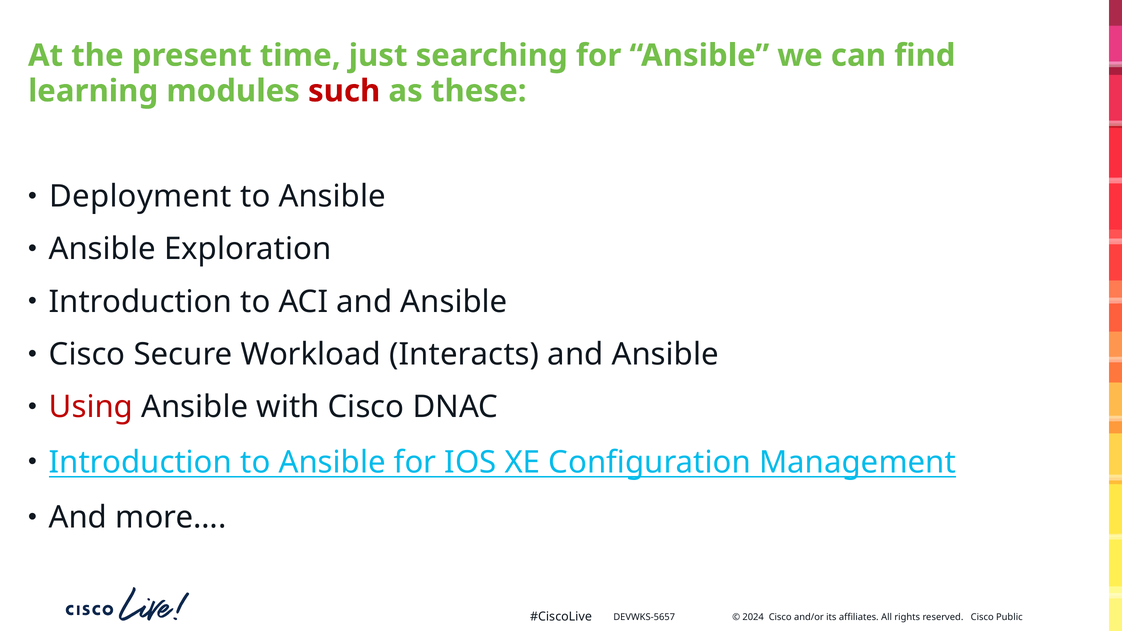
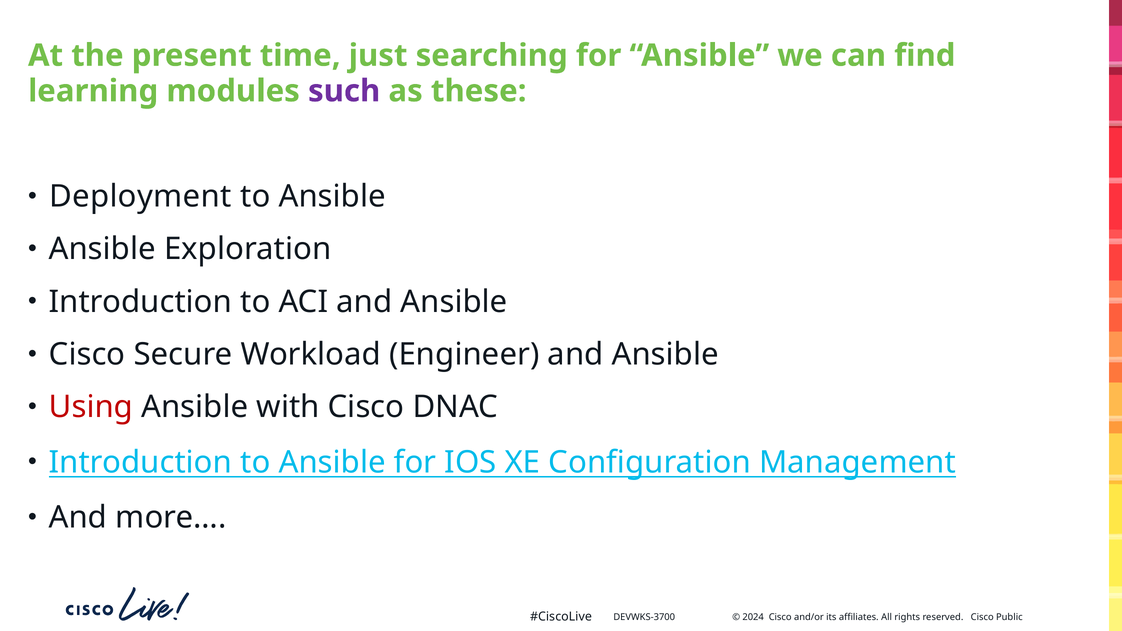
such colour: red -> purple
Interacts: Interacts -> Engineer
DEVWKS-5657: DEVWKS-5657 -> DEVWKS-3700
